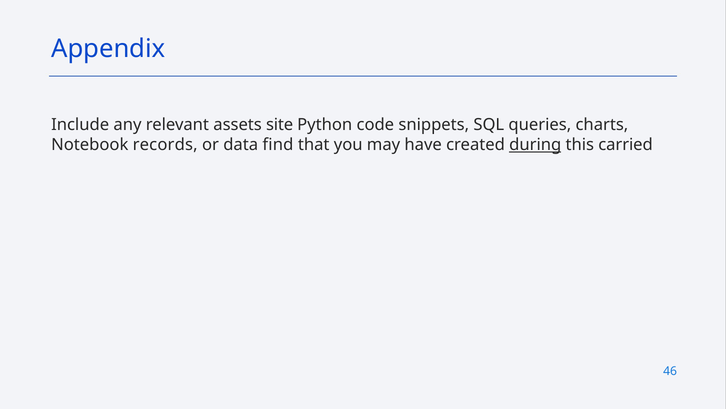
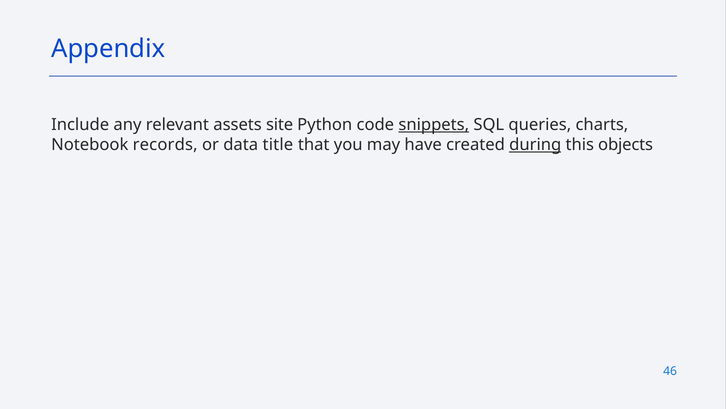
snippets underline: none -> present
find: find -> title
carried: carried -> objects
